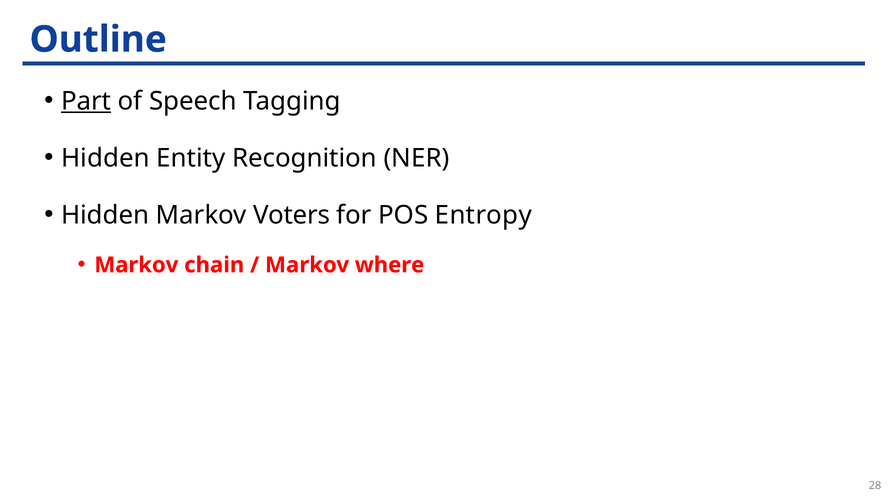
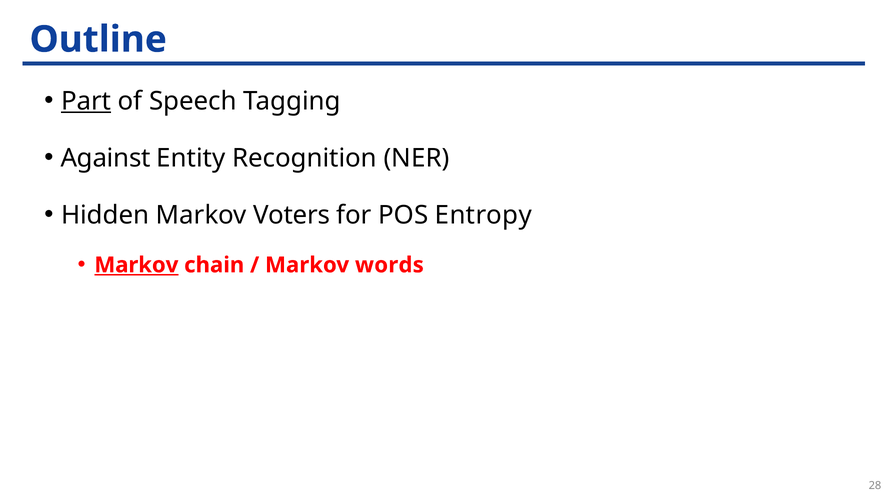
Hidden at (105, 158): Hidden -> Against
Markov at (136, 265) underline: none -> present
where: where -> words
